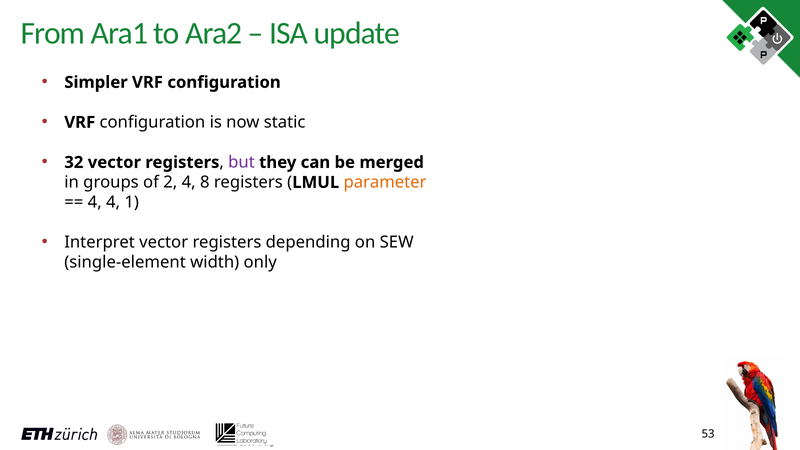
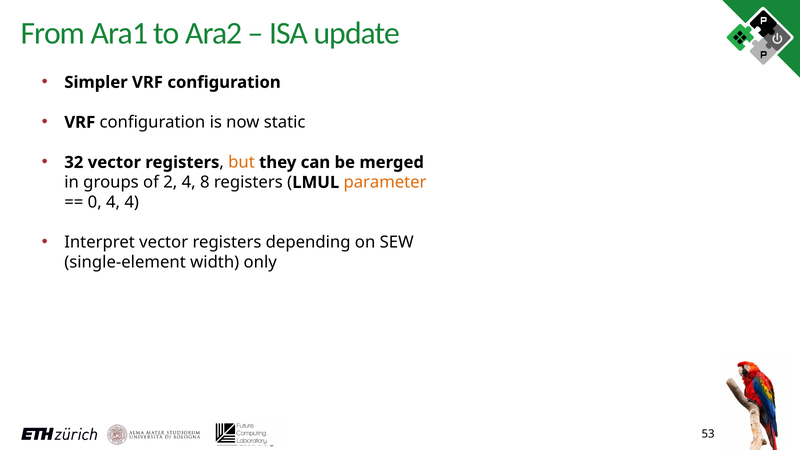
but colour: purple -> orange
4 at (95, 202): 4 -> 0
4 1: 1 -> 4
